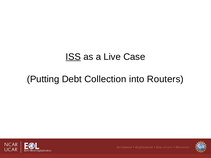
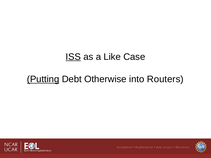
Live: Live -> Like
Putting underline: none -> present
Collection: Collection -> Otherwise
